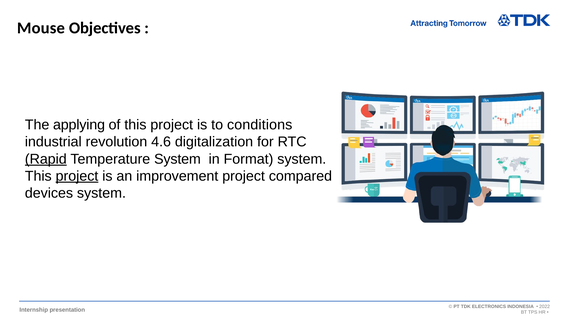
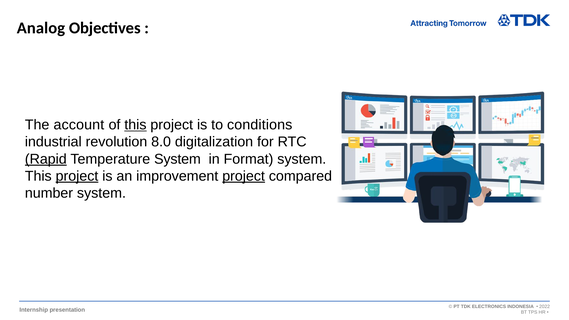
Mouse: Mouse -> Analog
applying: applying -> account
this at (135, 125) underline: none -> present
4.6: 4.6 -> 8.0
project at (244, 176) underline: none -> present
devices: devices -> number
